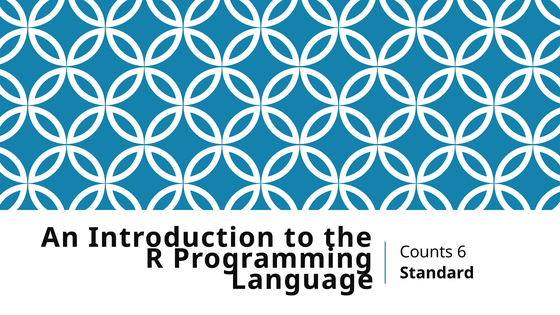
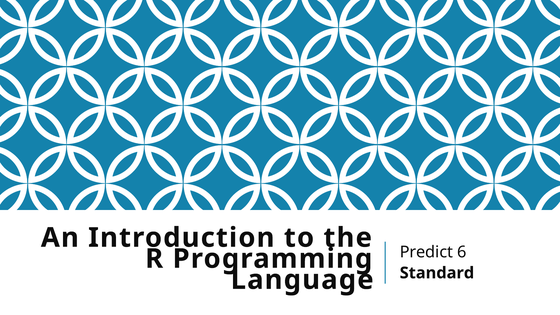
Counts: Counts -> Predict
